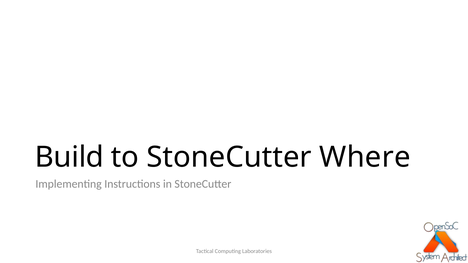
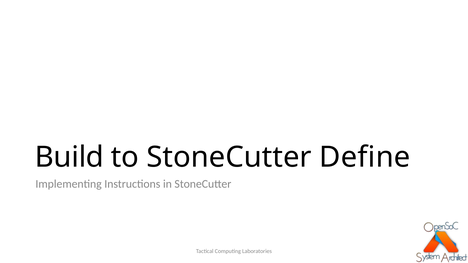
Where: Where -> Define
